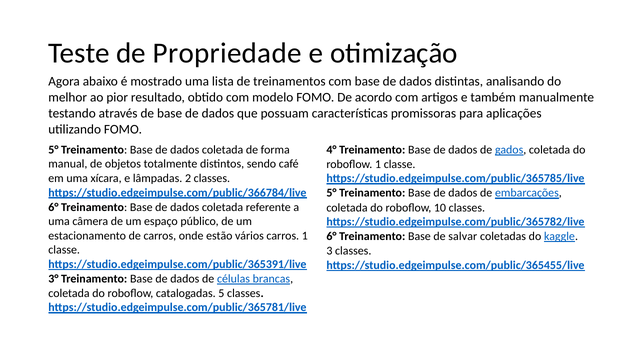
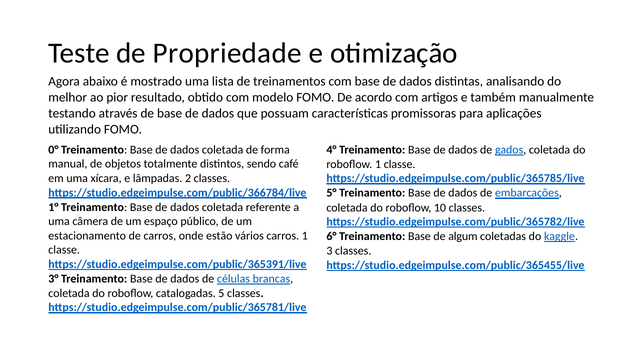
5° at (53, 150): 5° -> 0°
6° at (53, 207): 6° -> 1°
salvar: salvar -> algum
